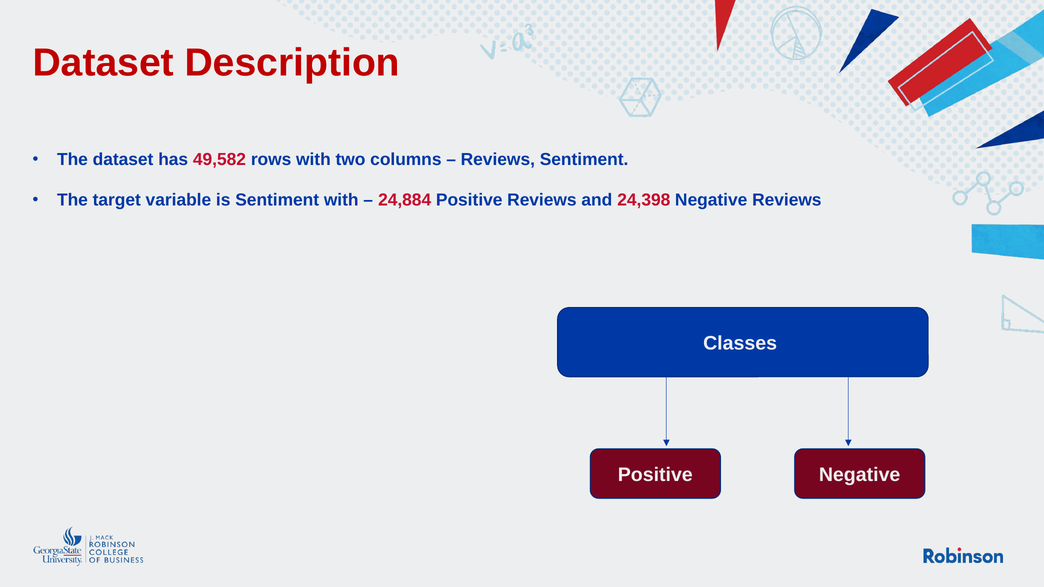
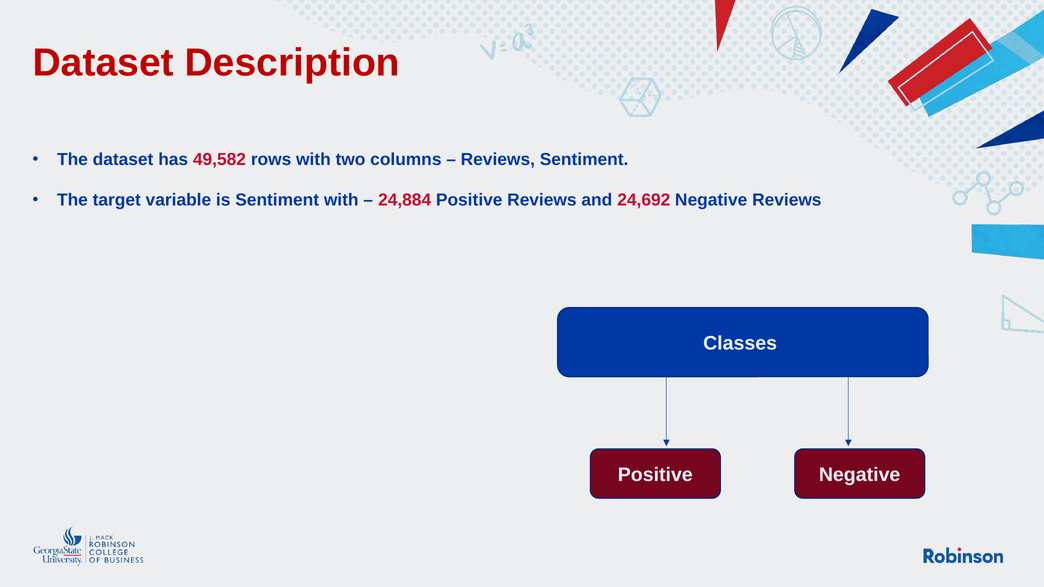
24,398: 24,398 -> 24,692
